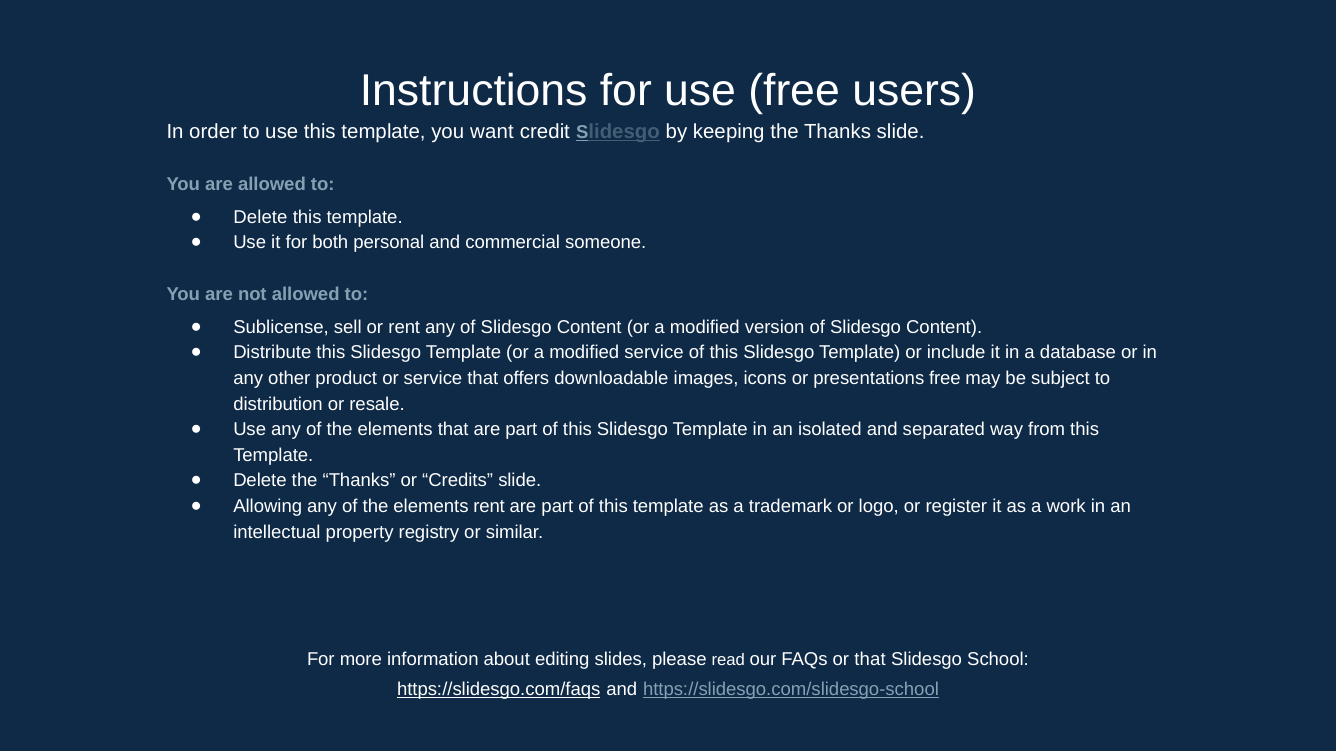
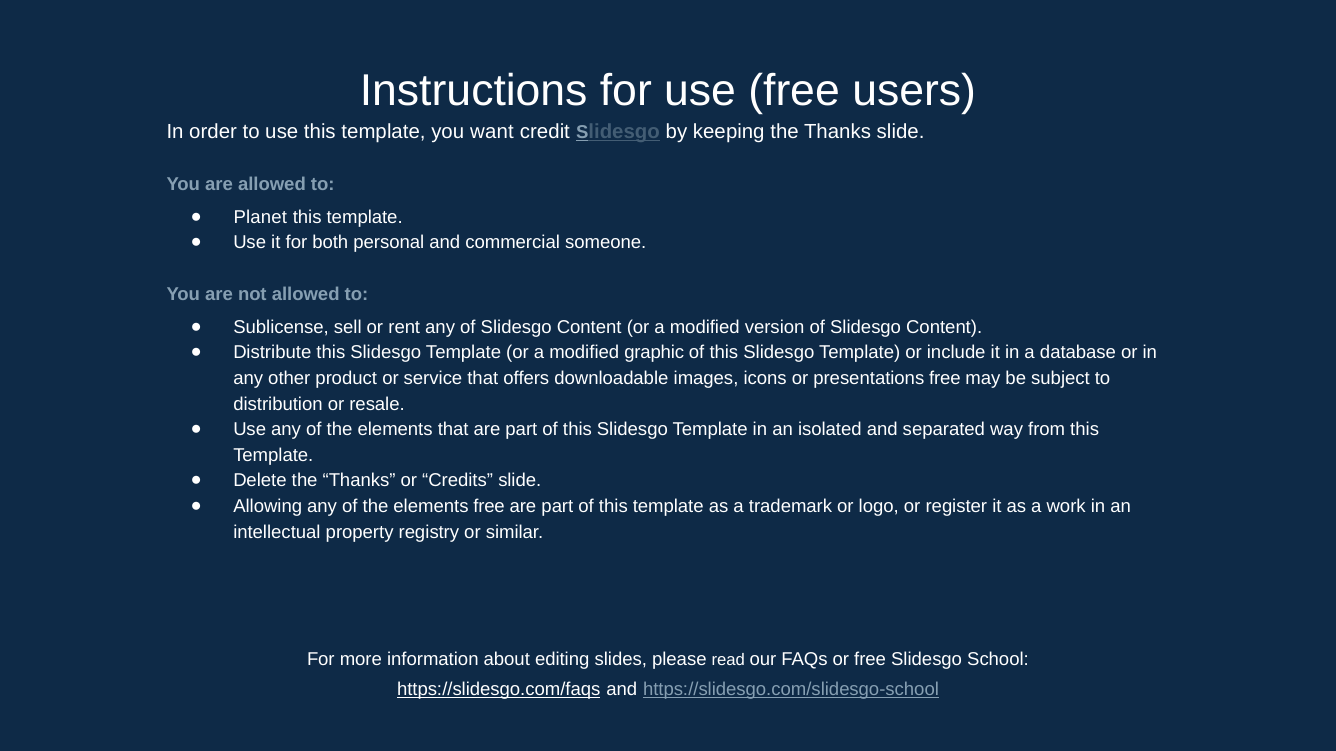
Delete at (260, 217): Delete -> Planet
modified service: service -> graphic
elements rent: rent -> free
or that: that -> free
